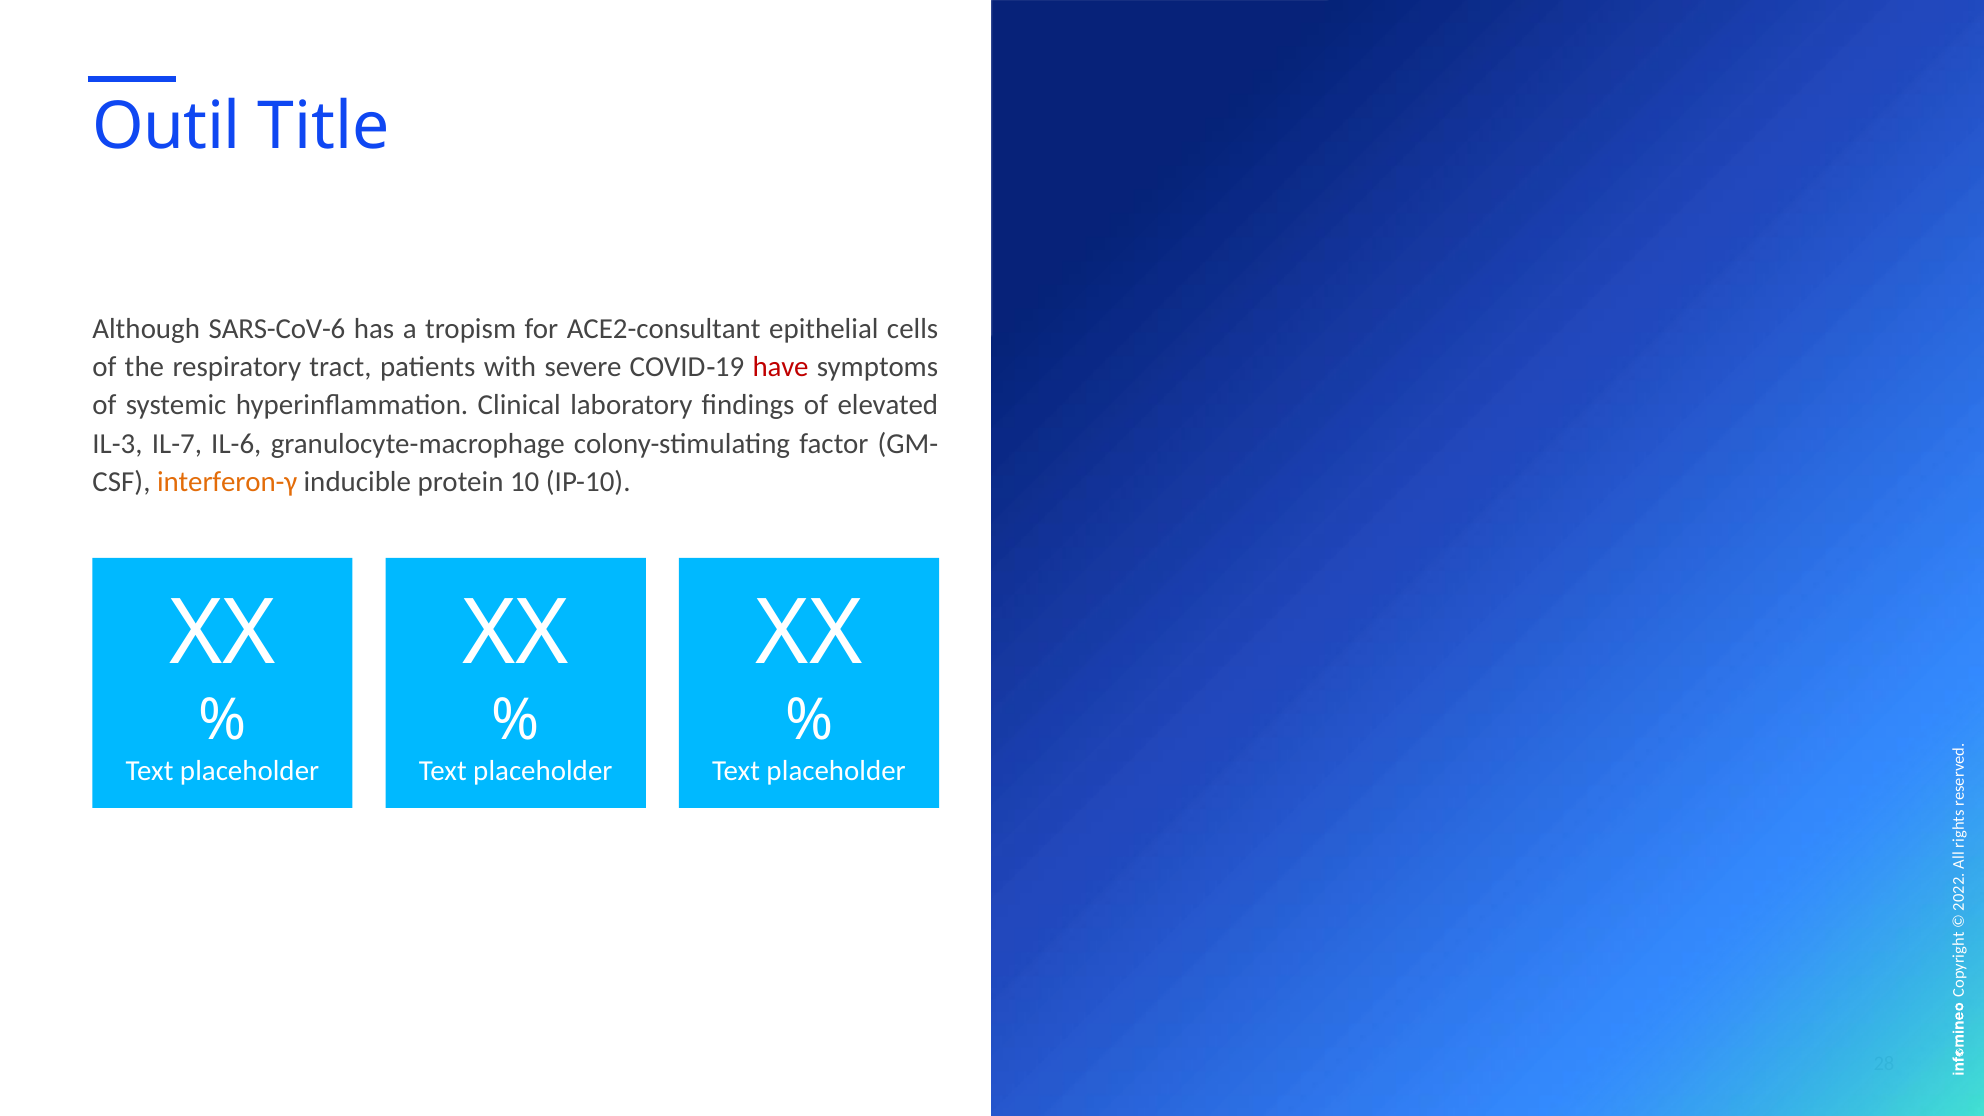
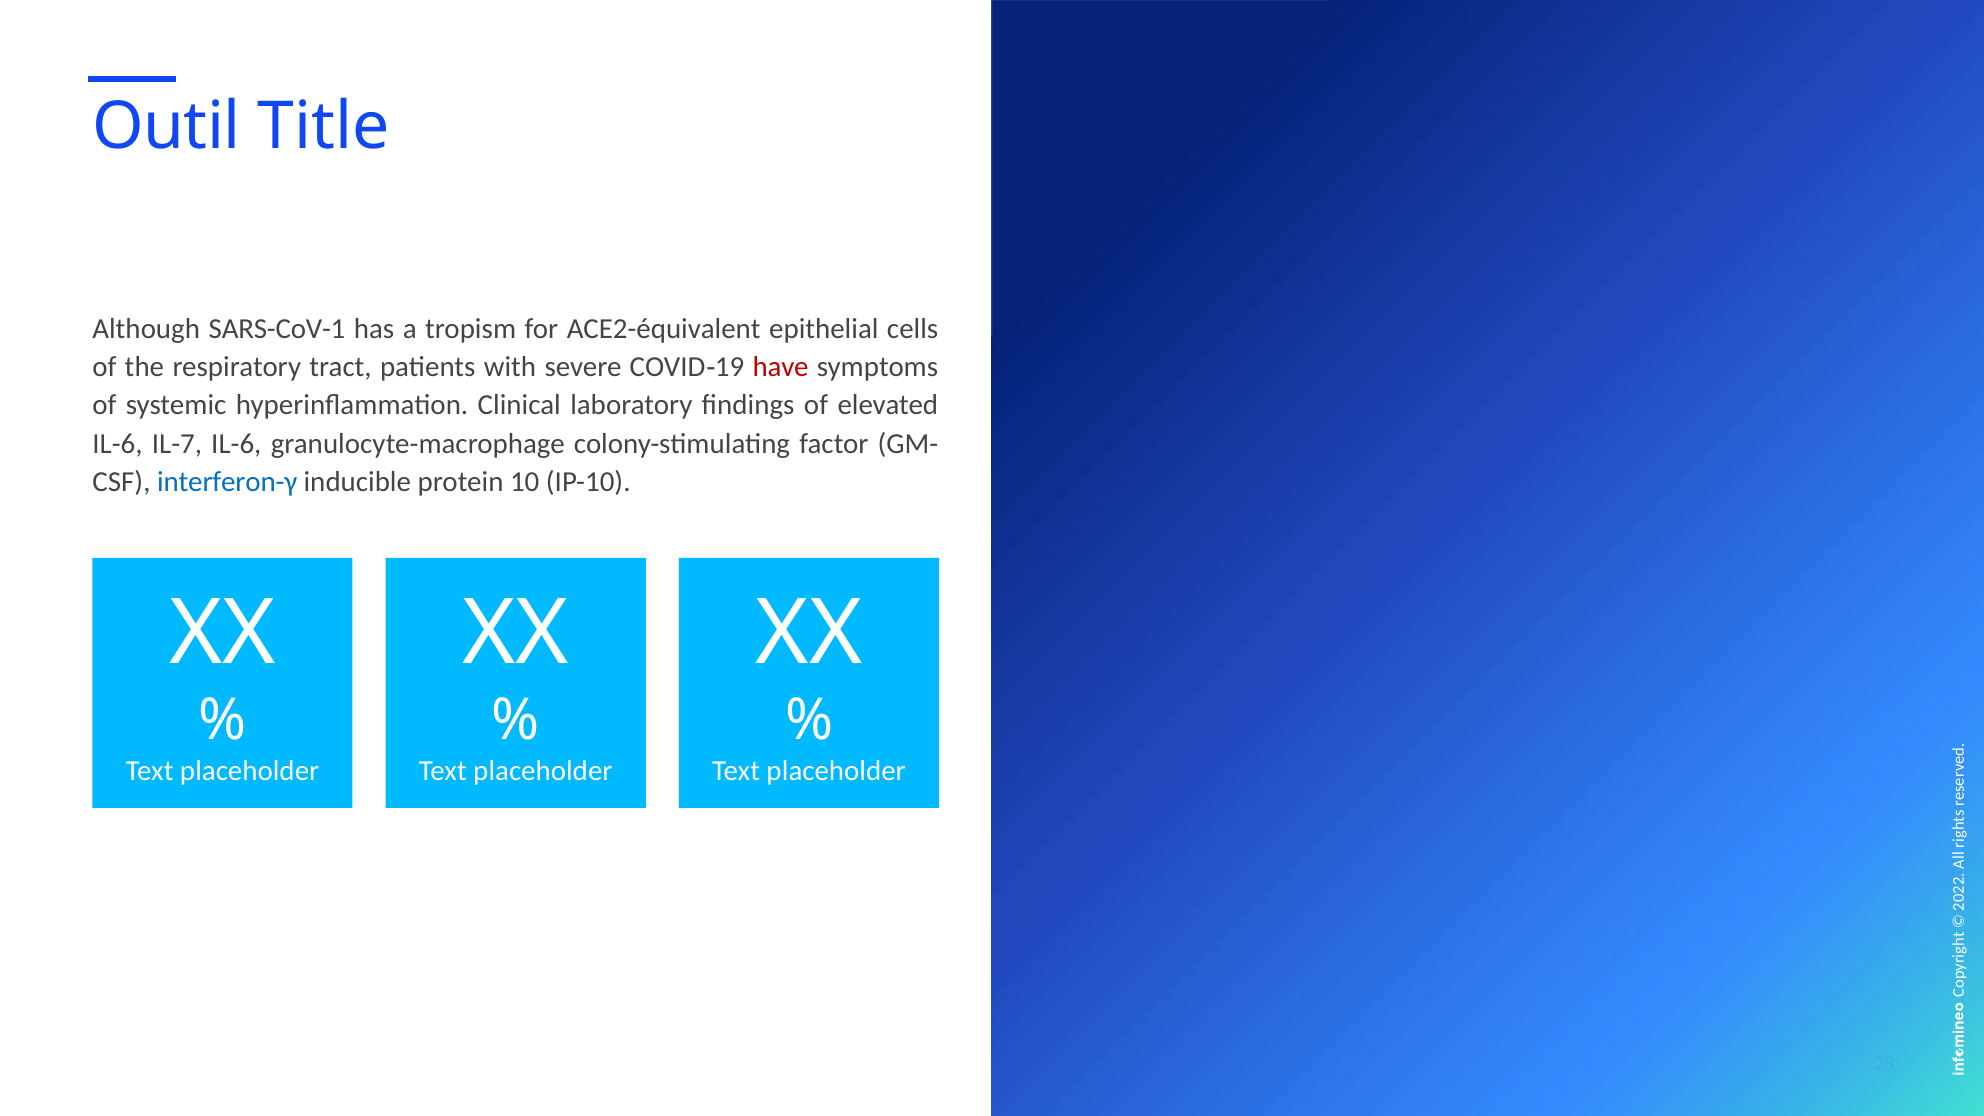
SARS-CoV-6: SARS-CoV-6 -> SARS-CoV-1
ACE2-consultant: ACE2-consultant -> ACE2-équivalent
IL-3 at (117, 444): IL-3 -> IL-6
interferon-γ colour: orange -> blue
